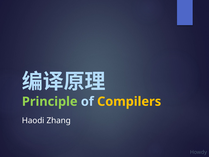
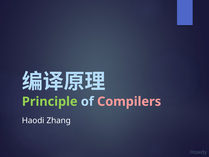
Compilers colour: yellow -> pink
